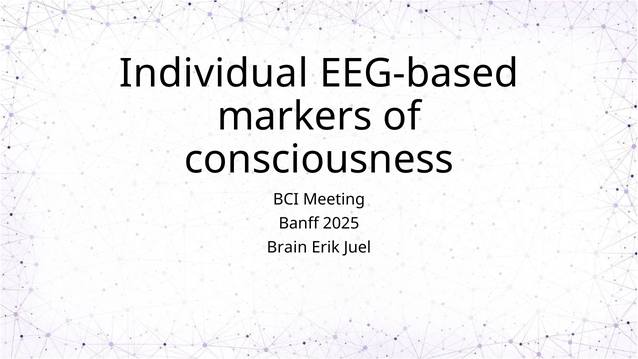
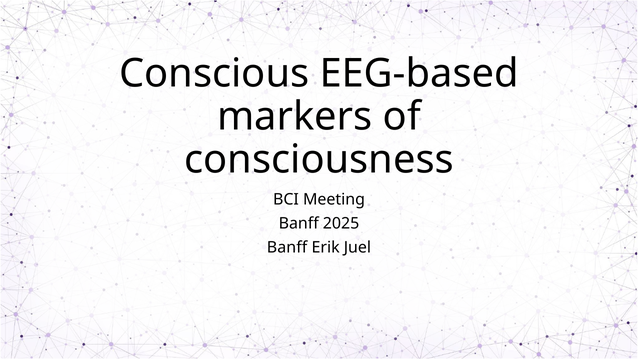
Individual: Individual -> Conscious
Brain at (287, 247): Brain -> Banff
